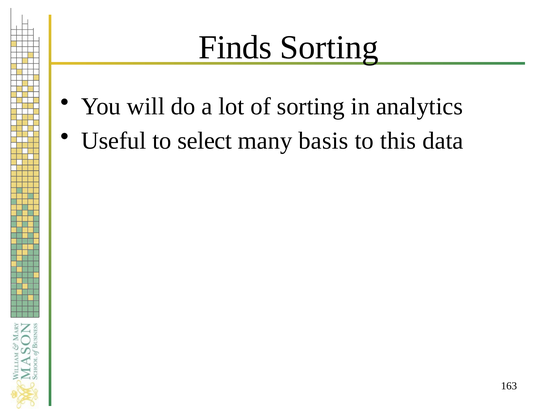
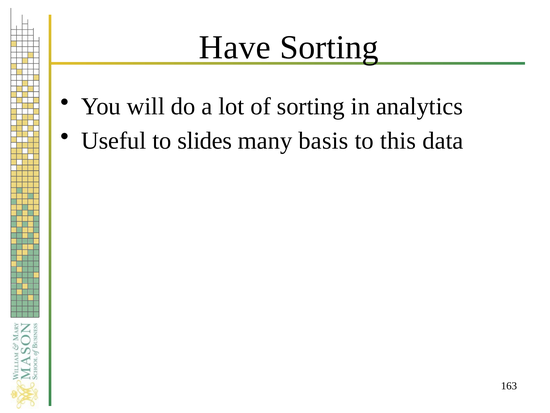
Finds: Finds -> Have
select: select -> slides
